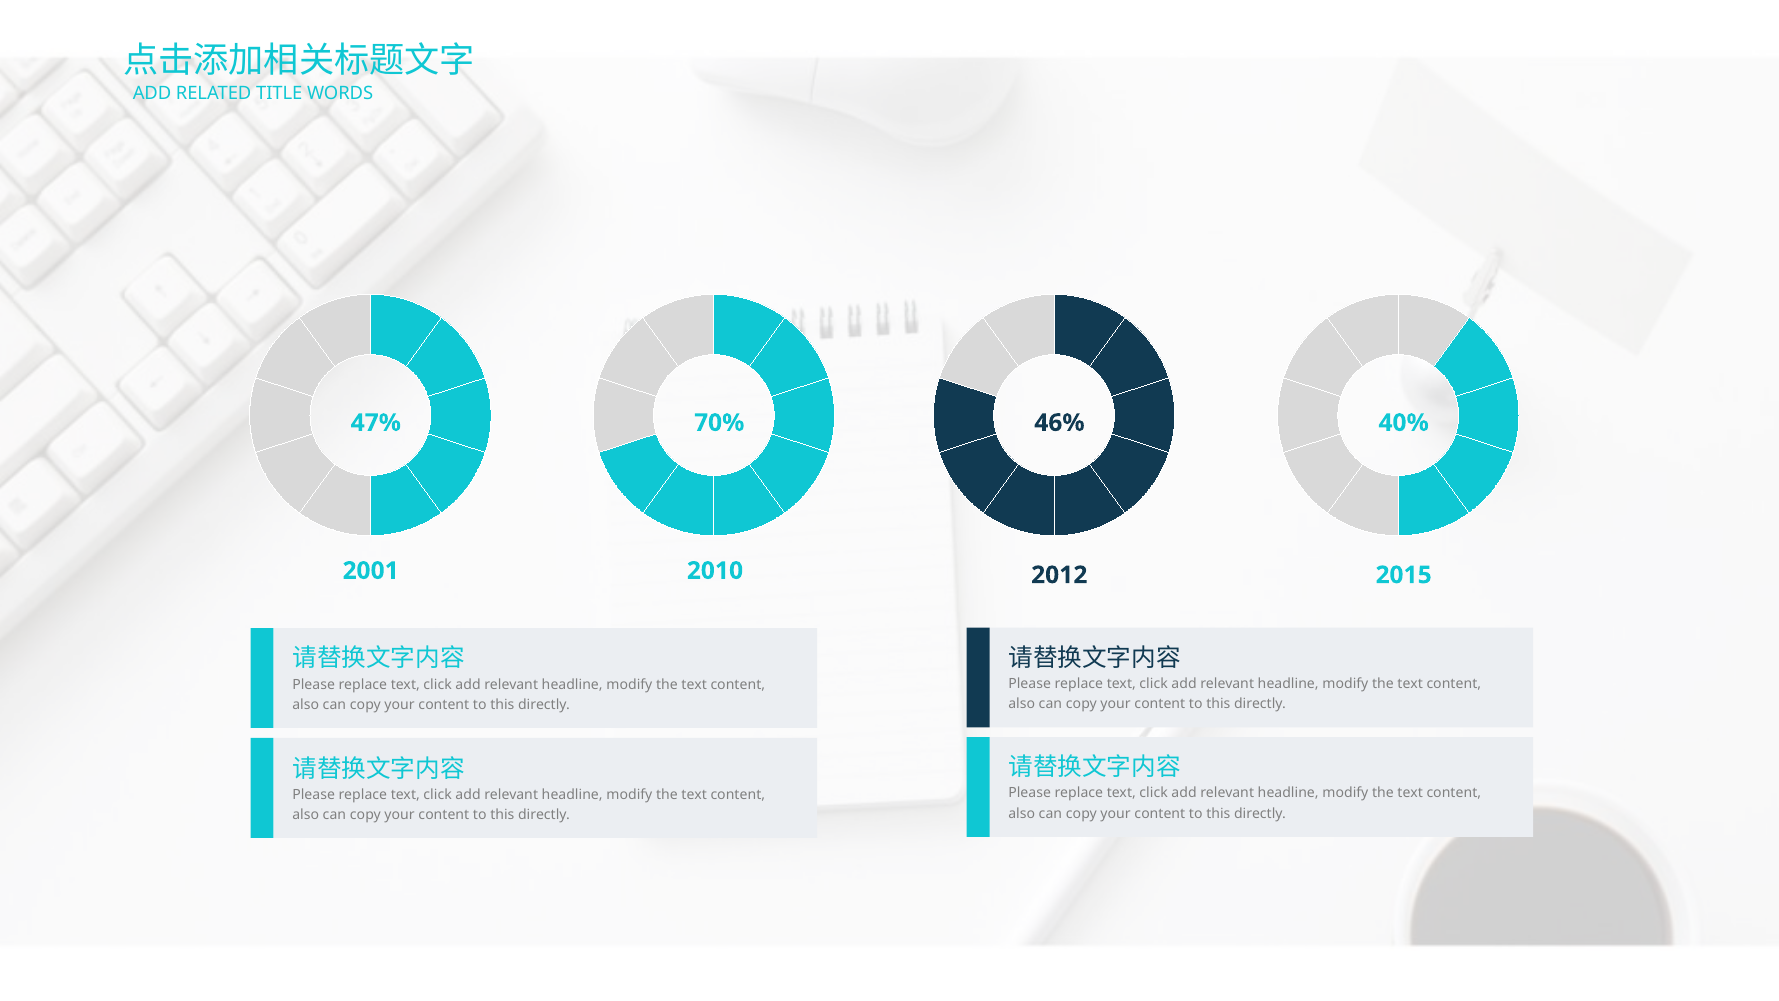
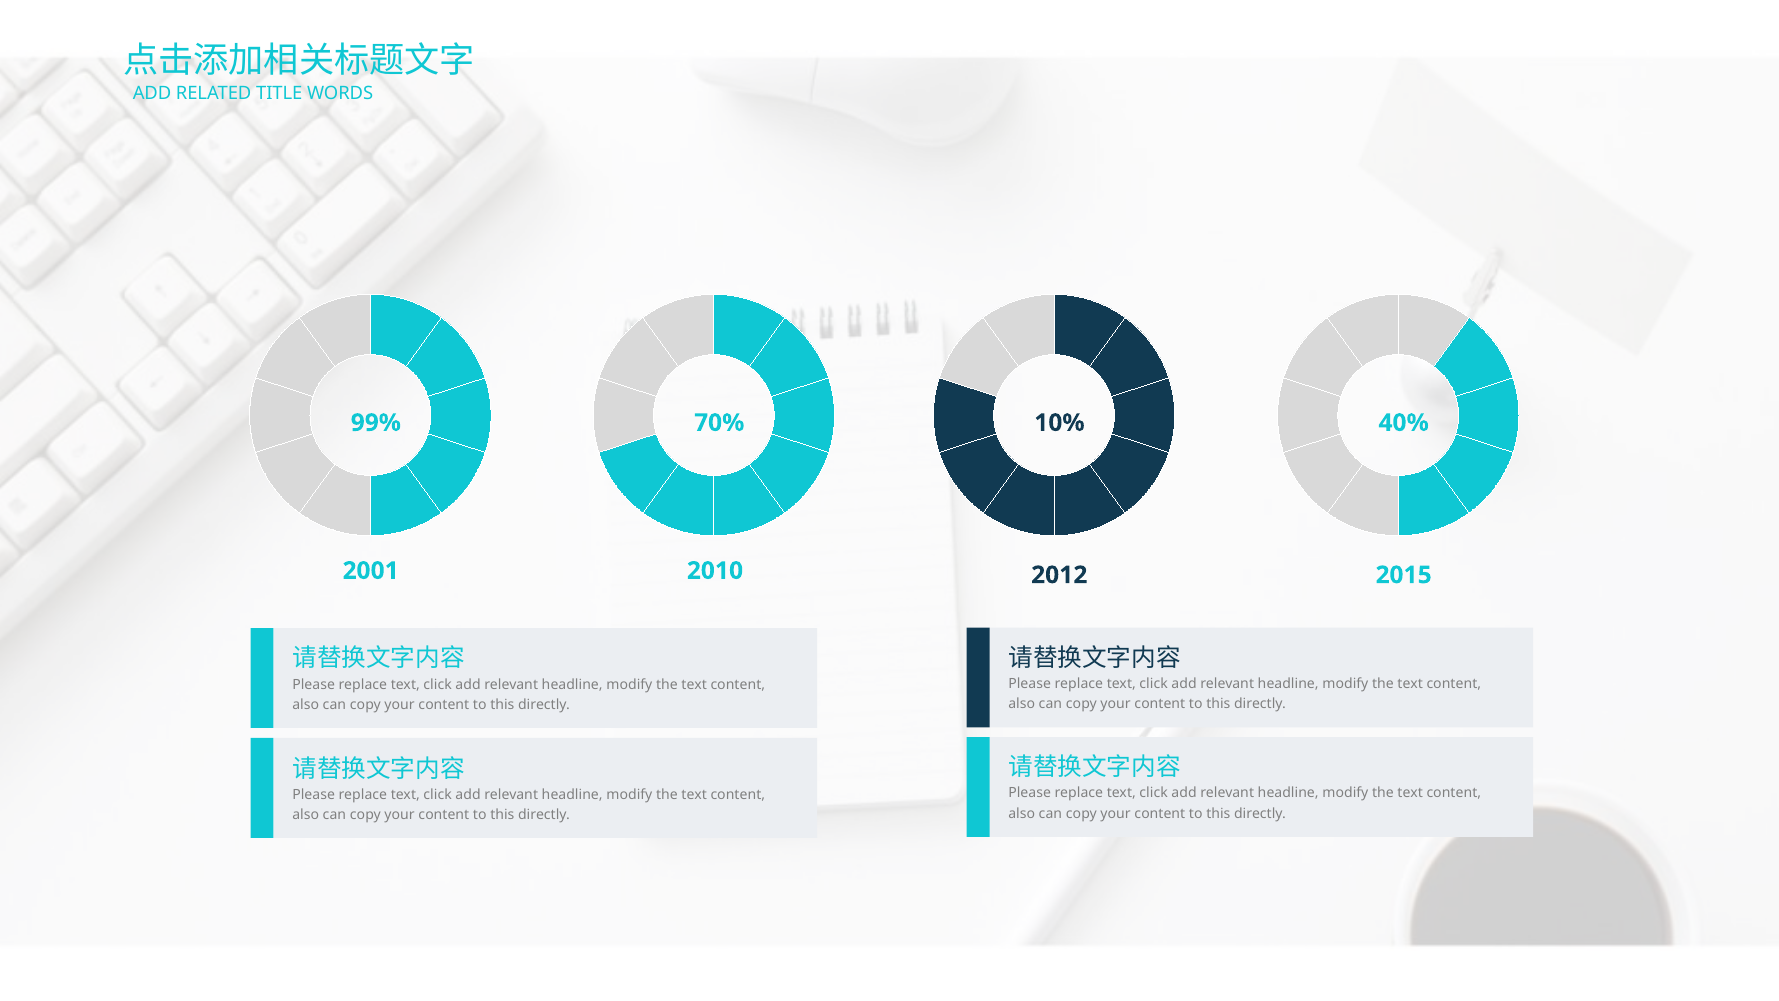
47%: 47% -> 99%
46%: 46% -> 10%
